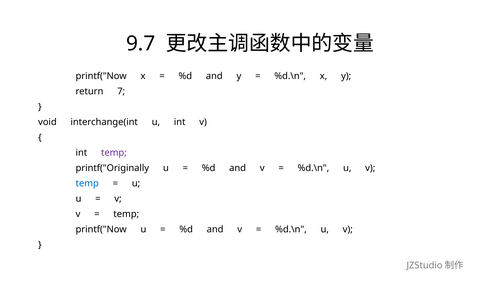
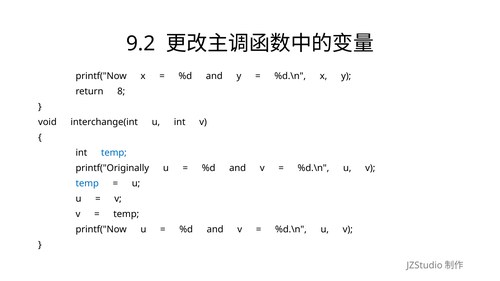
9.7: 9.7 -> 9.2
7: 7 -> 8
temp at (114, 153) colour: purple -> blue
